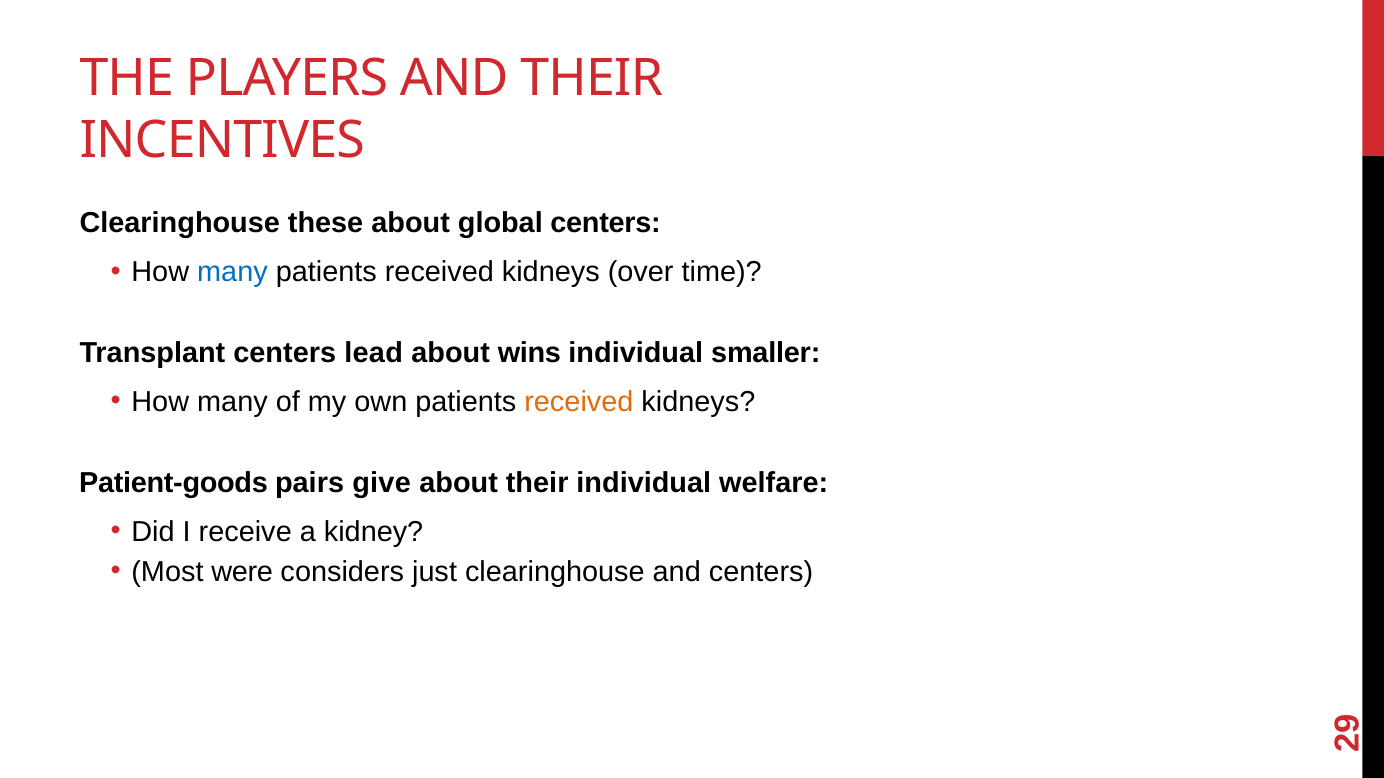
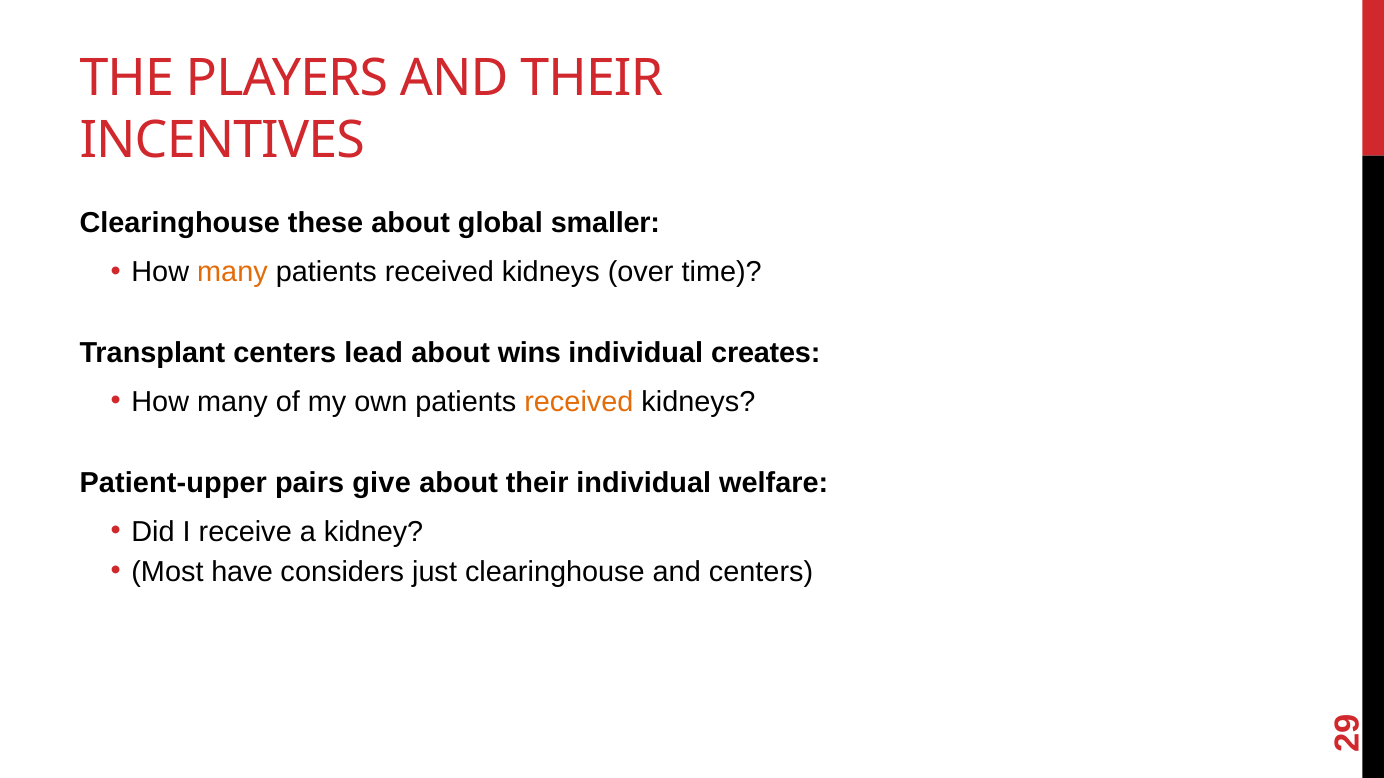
global centers: centers -> smaller
many at (232, 272) colour: blue -> orange
smaller: smaller -> creates
Patient-goods: Patient-goods -> Patient-upper
were: were -> have
